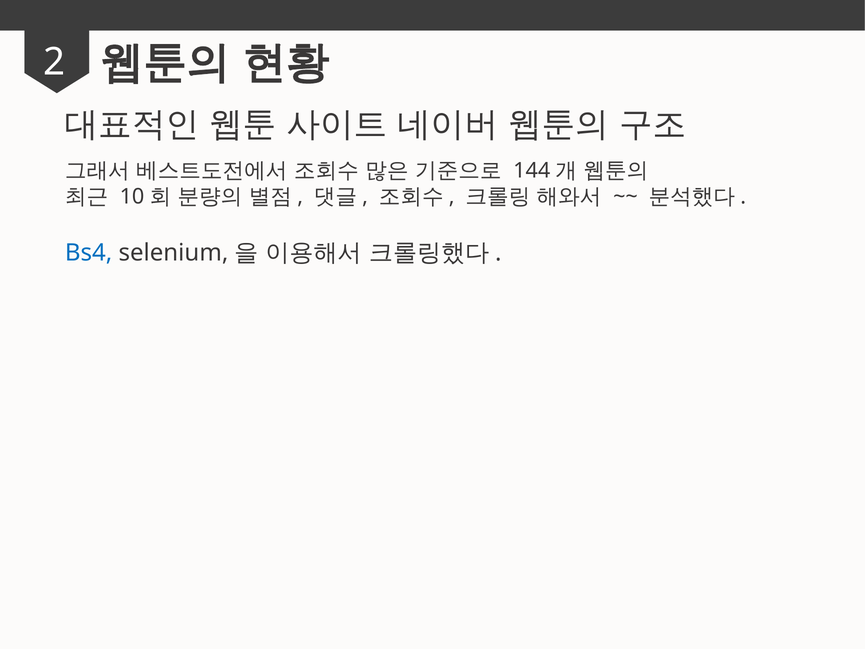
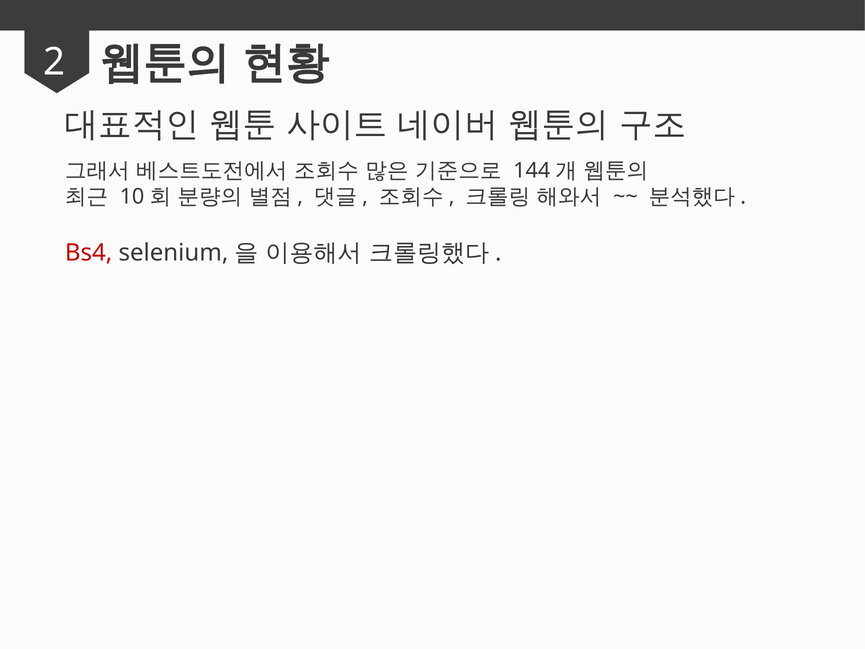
Bs4 colour: blue -> red
